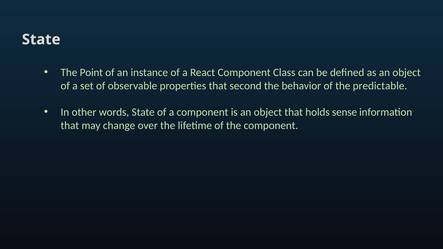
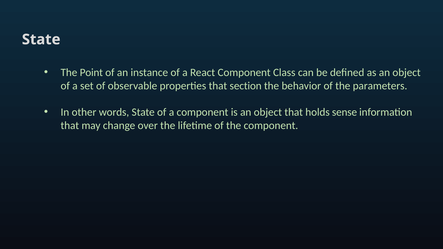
second: second -> section
predictable: predictable -> parameters
